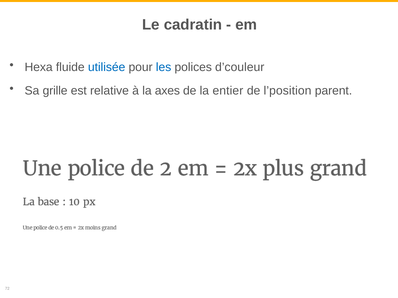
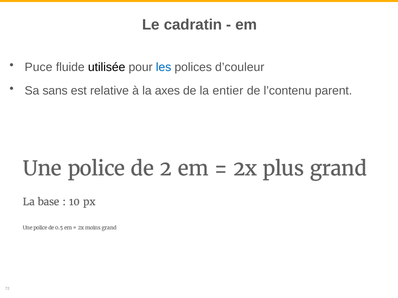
Hexa: Hexa -> Puce
utilisée colour: blue -> black
grille: grille -> sans
l’position: l’position -> l’contenu
